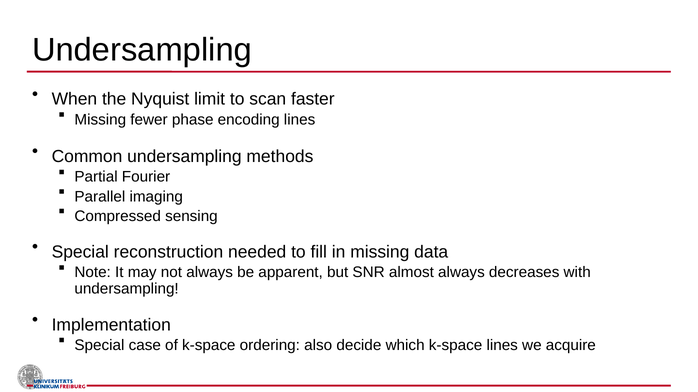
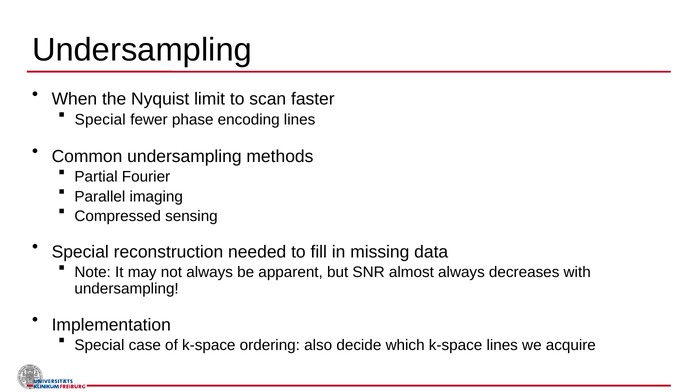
Missing at (100, 120): Missing -> Special
